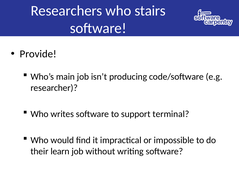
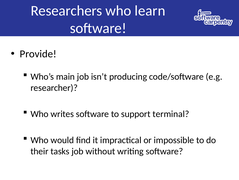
stairs: stairs -> learn
learn: learn -> tasks
